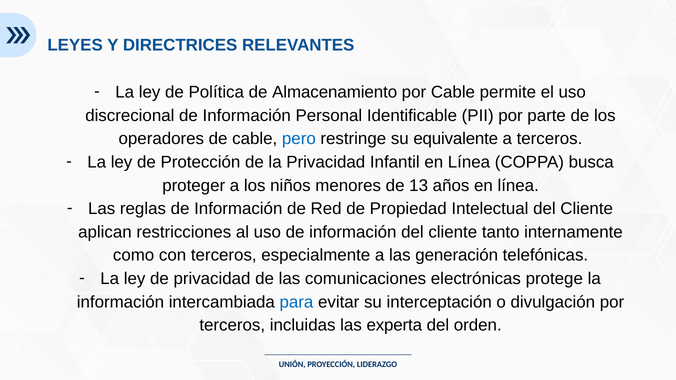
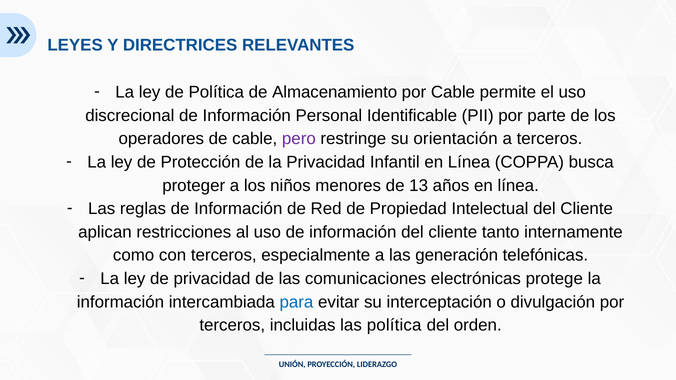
pero colour: blue -> purple
equivalente: equivalente -> orientación
las experta: experta -> política
